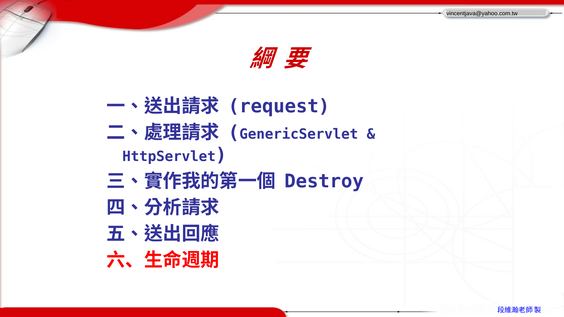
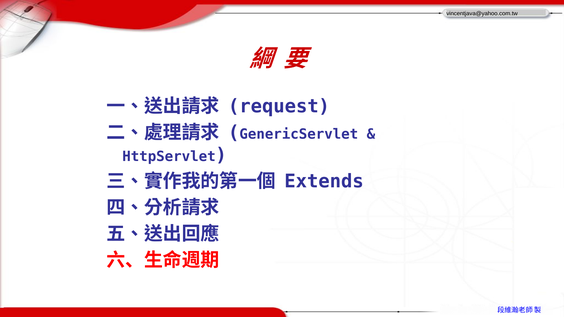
Destroy: Destroy -> Extends
